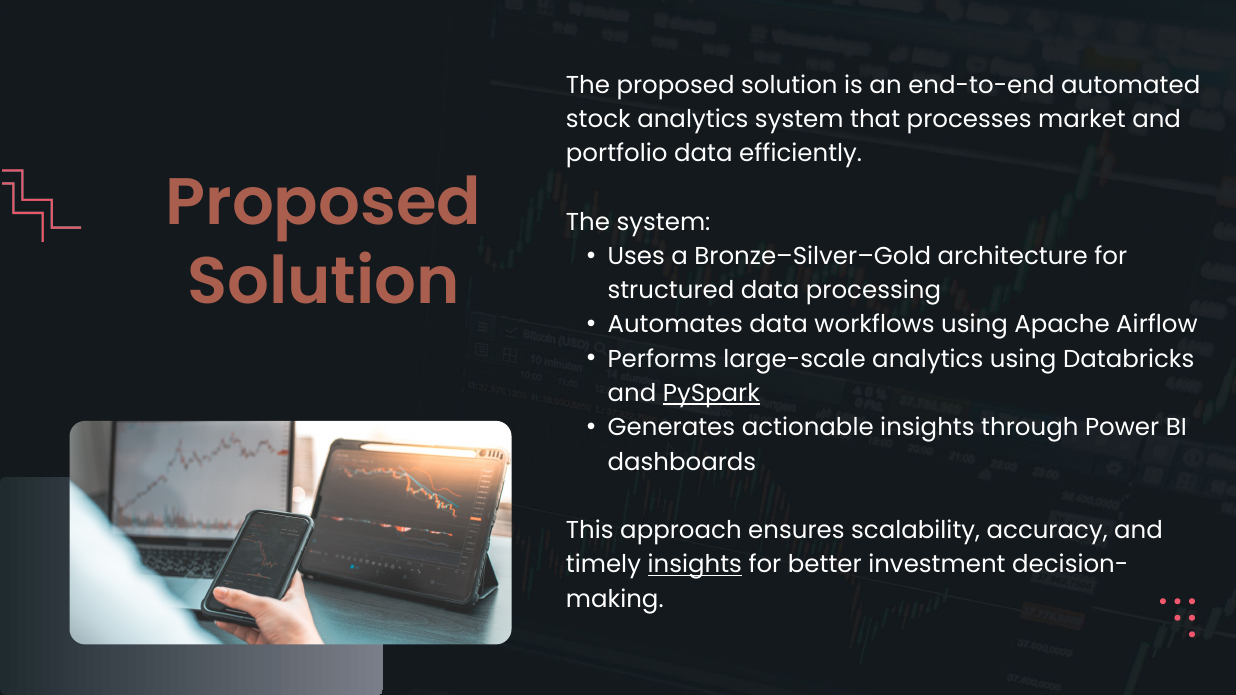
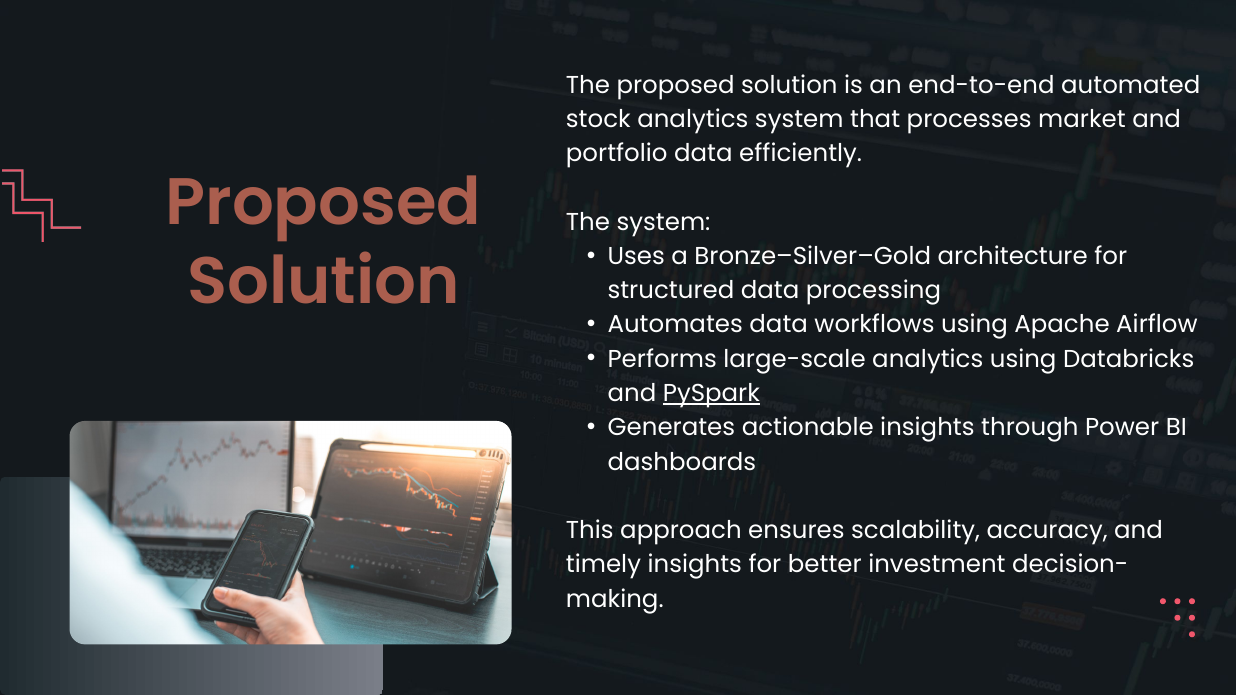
insights at (695, 565) underline: present -> none
